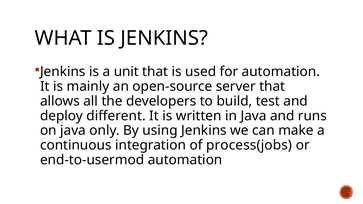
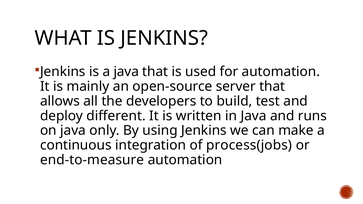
a unit: unit -> java
end-to-usermod: end-to-usermod -> end-to-measure
